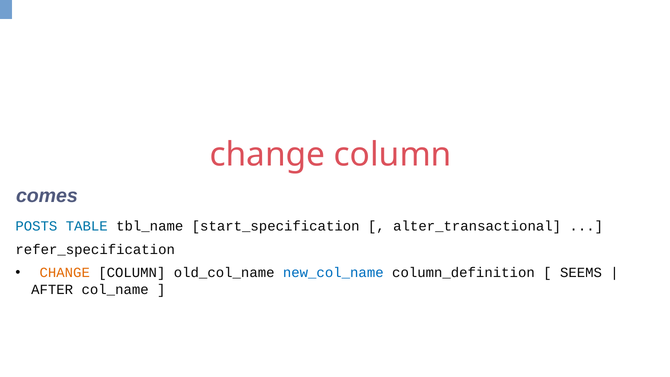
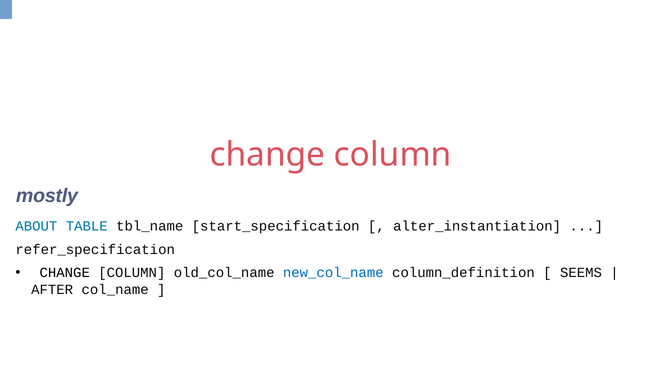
comes: comes -> mostly
POSTS: POSTS -> ABOUT
alter_transactional: alter_transactional -> alter_instantiation
CHANGE at (65, 273) colour: orange -> black
